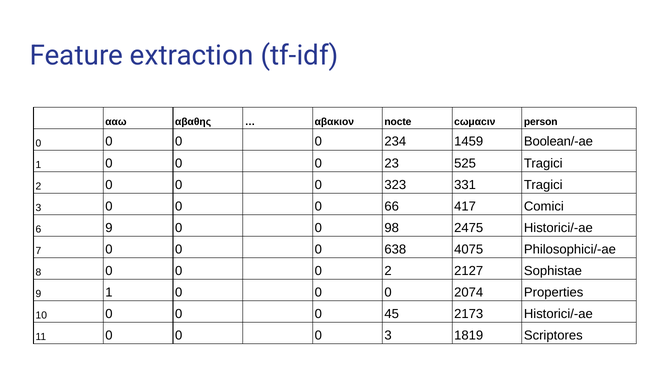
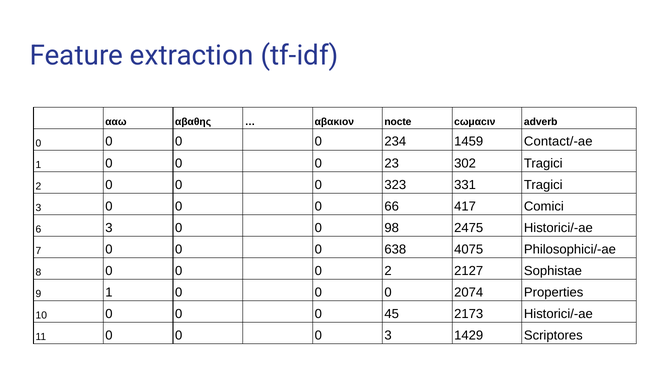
person: person -> adverb
Boolean/-ae: Boolean/-ae -> Contact/-ae
525: 525 -> 302
6 9: 9 -> 3
1819: 1819 -> 1429
